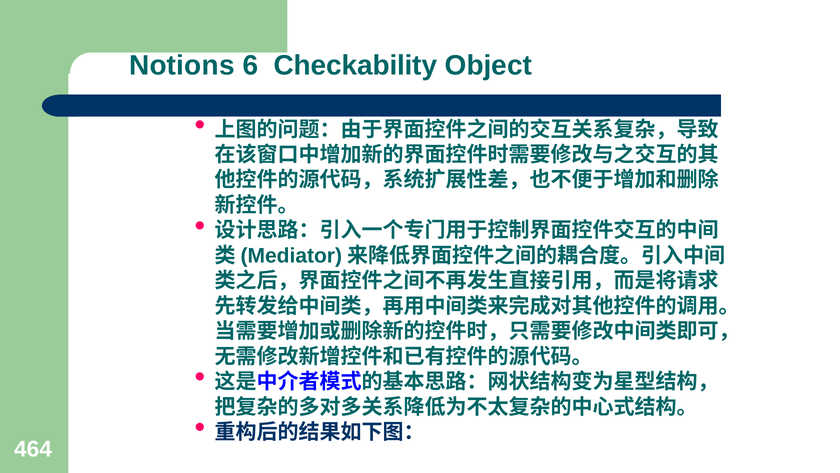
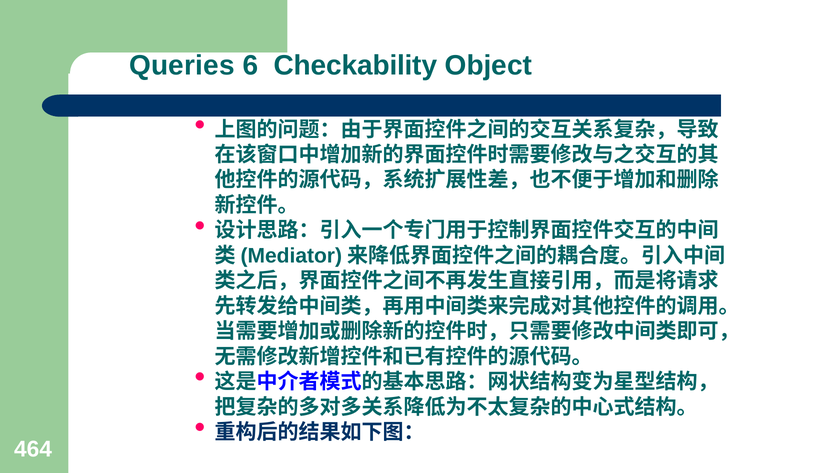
Notions: Notions -> Queries
